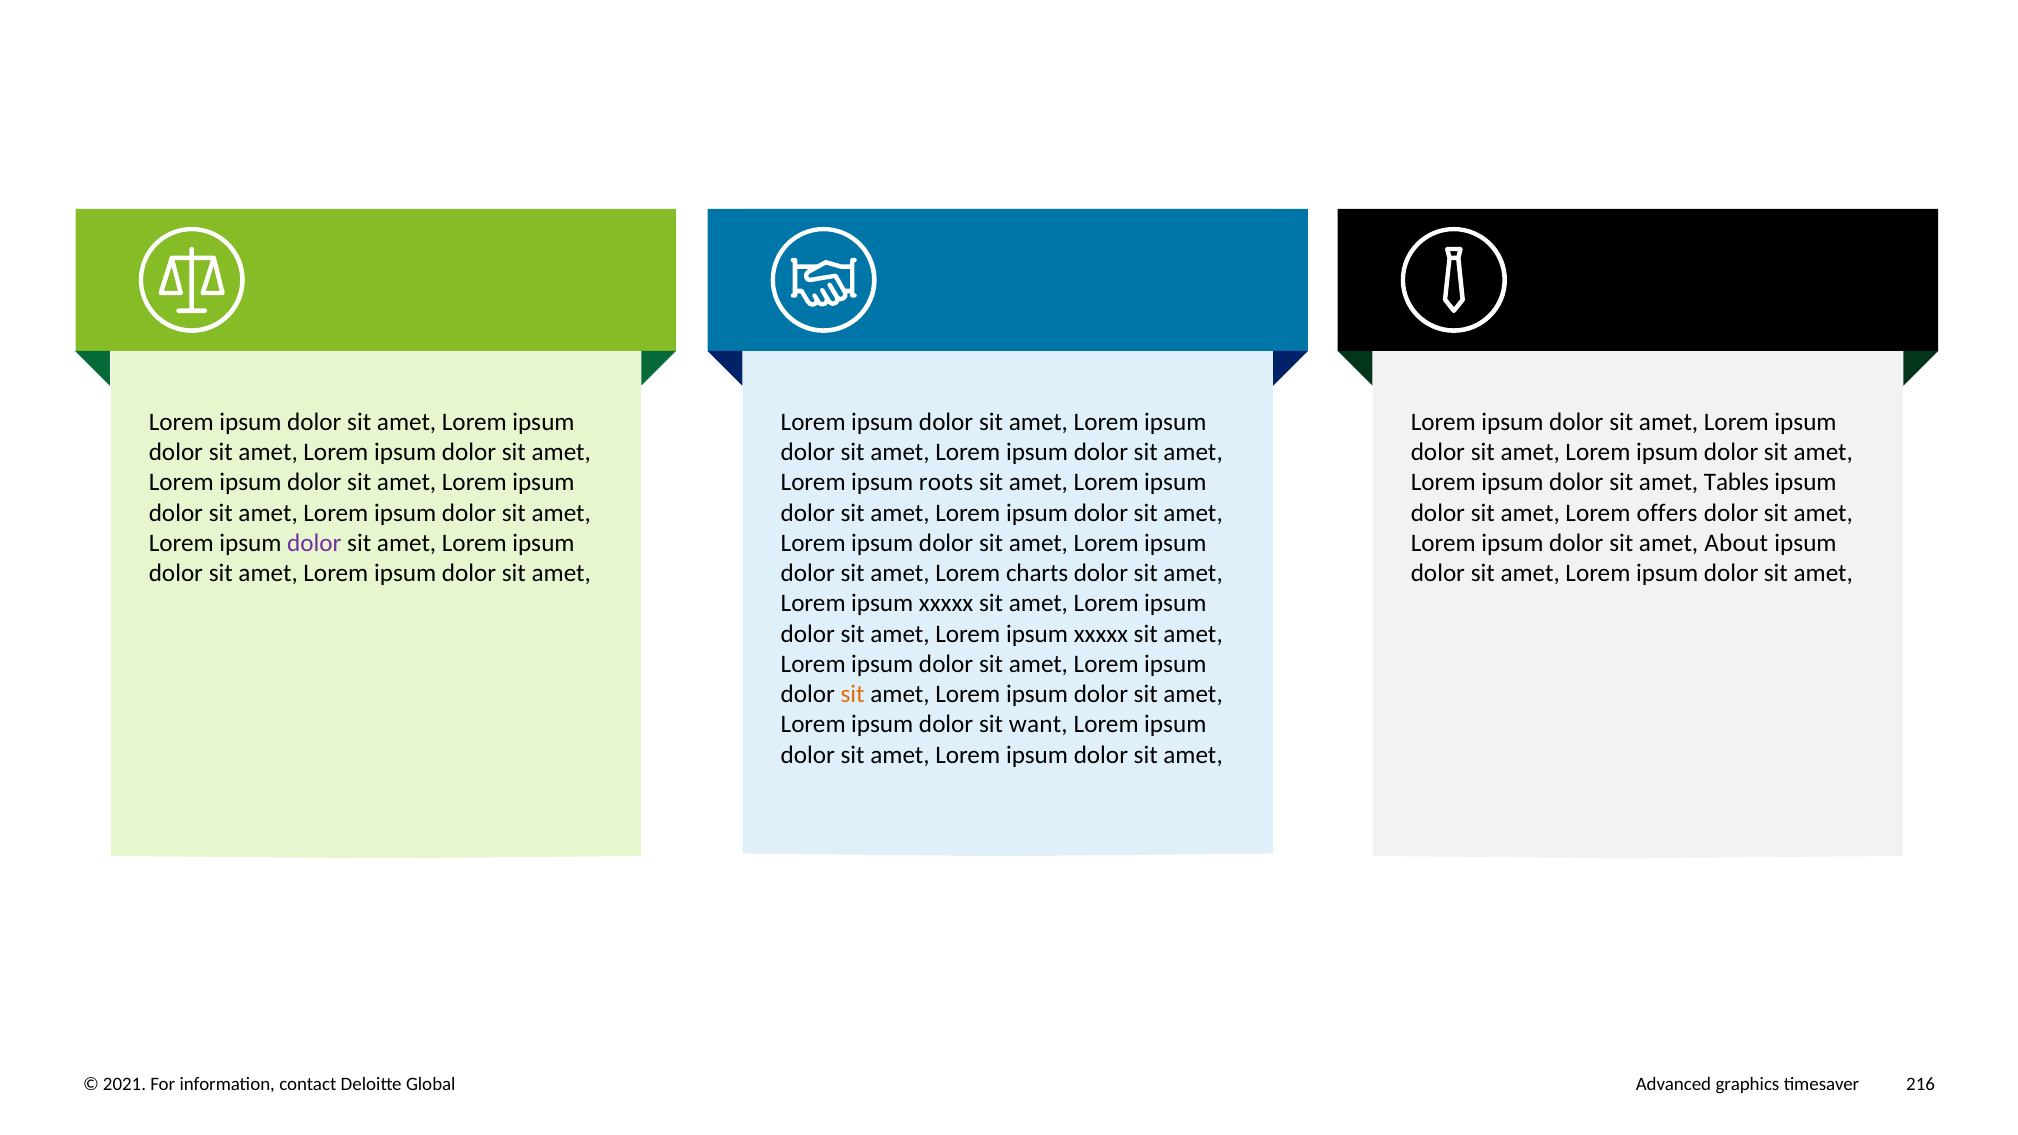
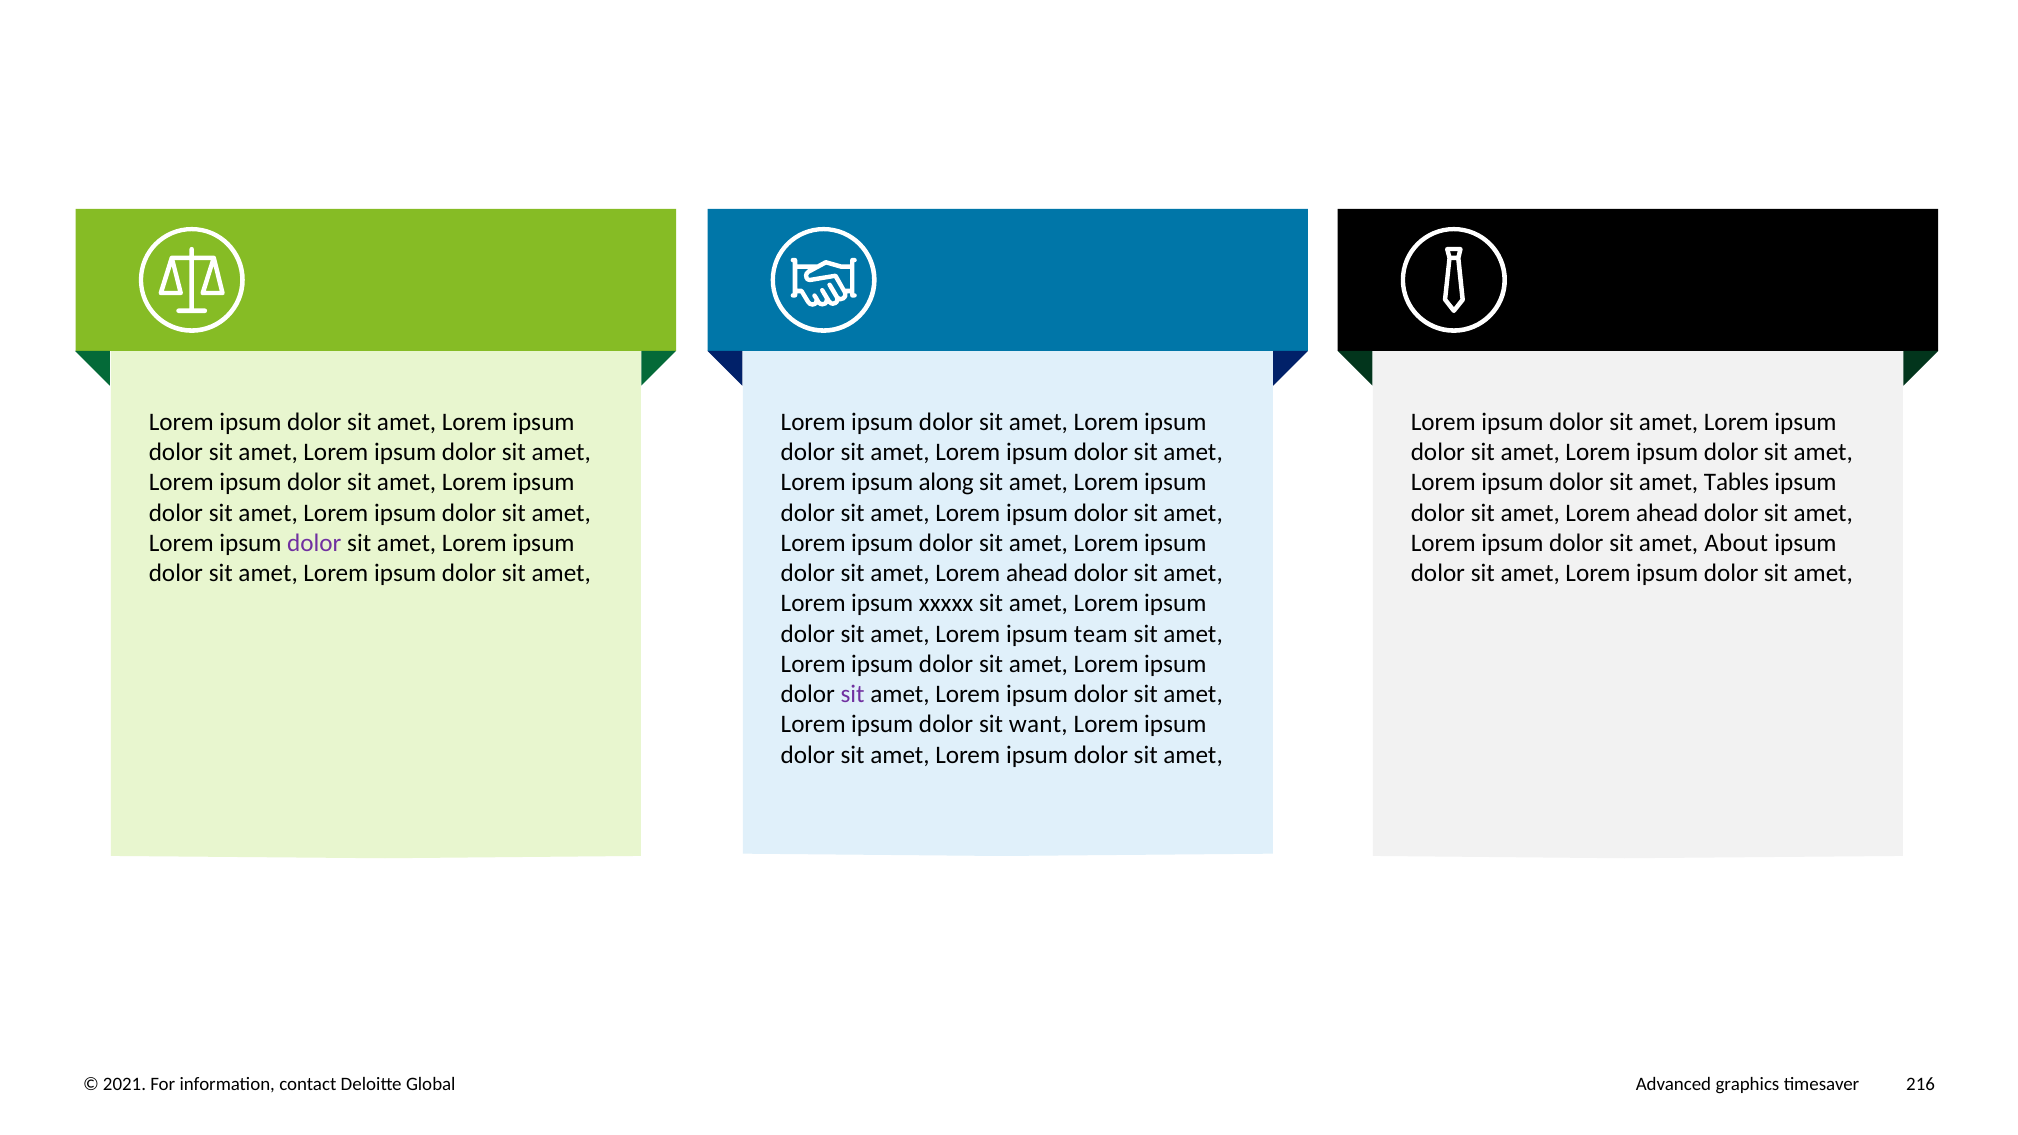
roots: roots -> along
offers at (1667, 513): offers -> ahead
charts at (1037, 573): charts -> ahead
xxxxx at (1101, 634): xxxxx -> team
sit at (853, 694) colour: orange -> purple
